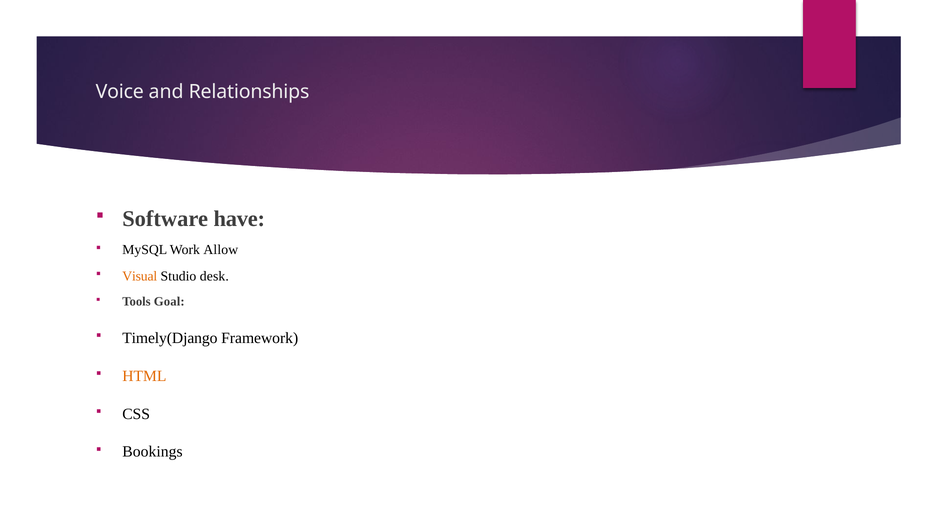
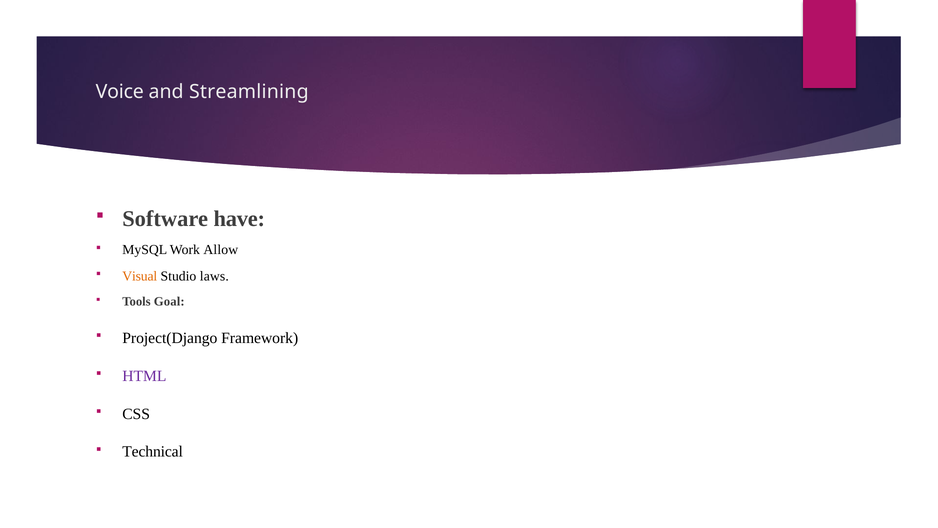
Relationships: Relationships -> Streamlining
desk: desk -> laws
Timely(Django: Timely(Django -> Project(Django
HTML colour: orange -> purple
Bookings: Bookings -> Technical
